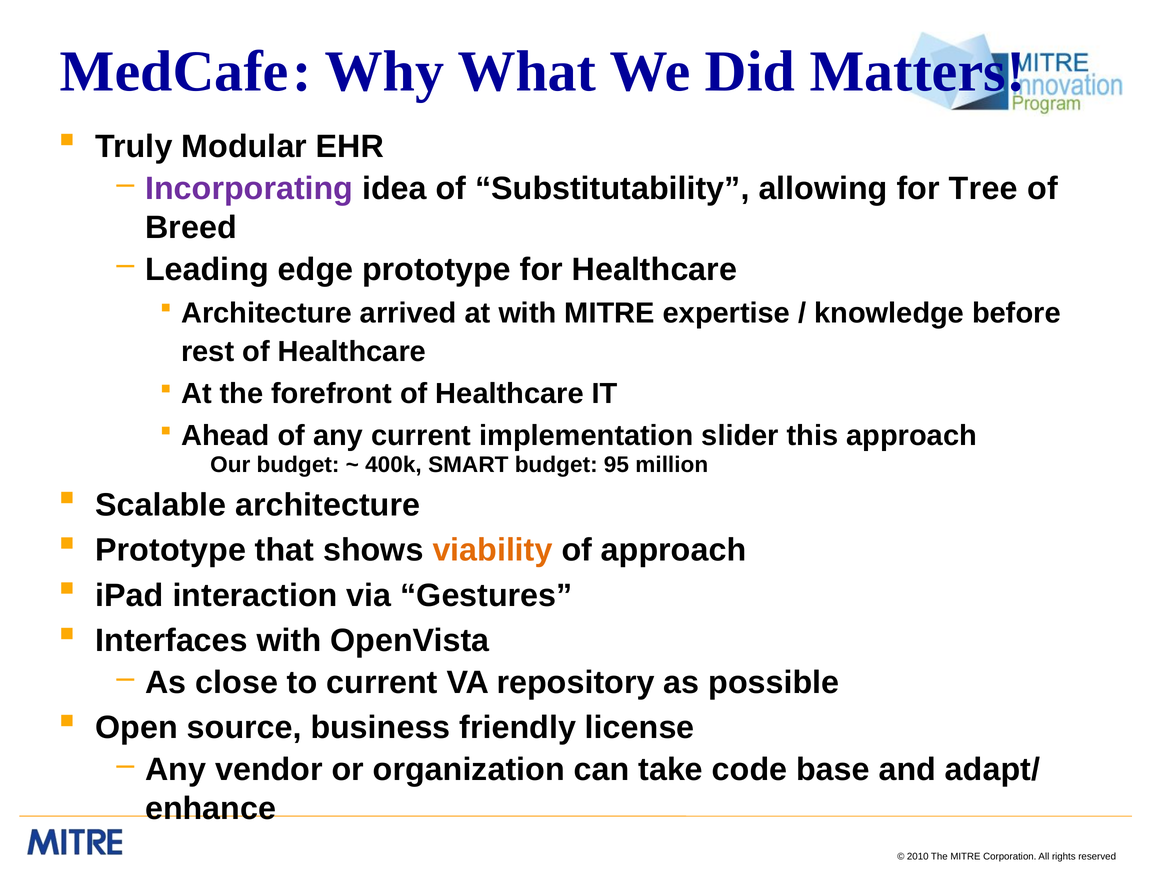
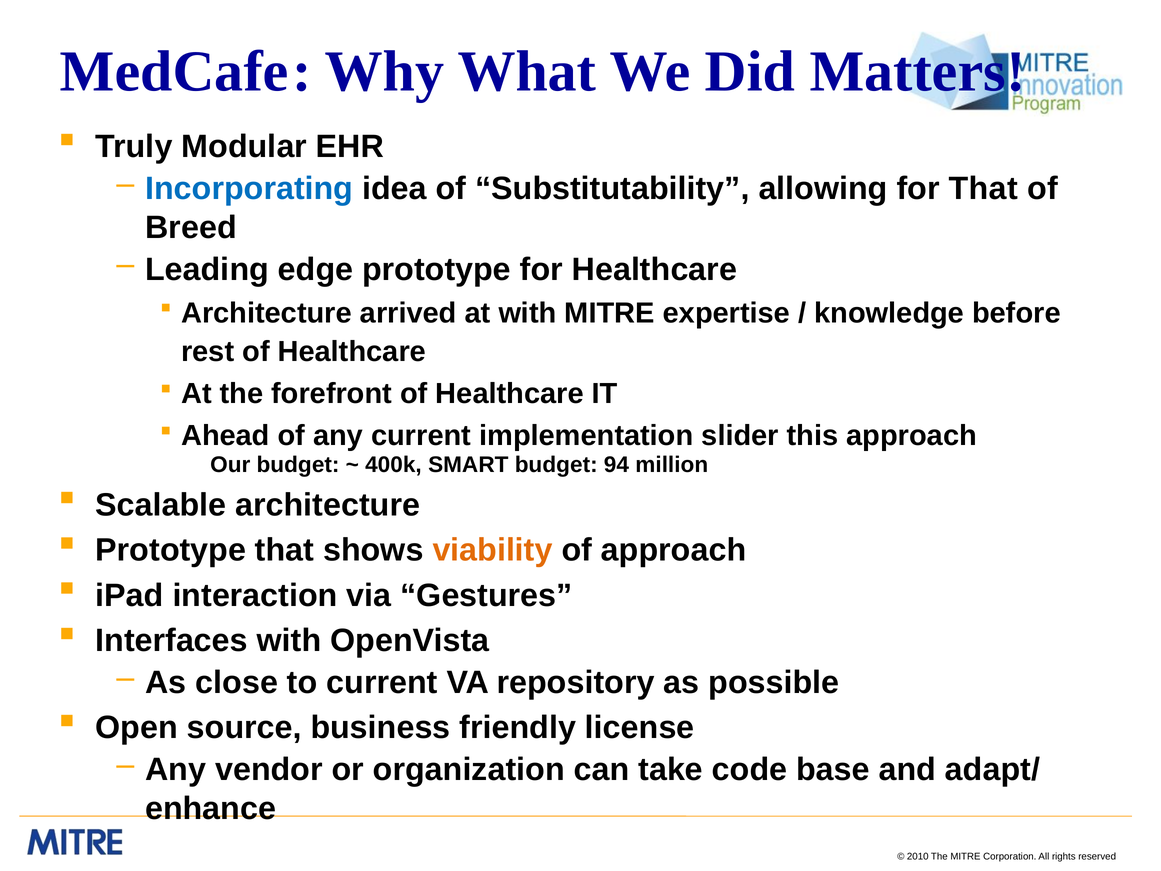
Incorporating colour: purple -> blue
for Tree: Tree -> That
95: 95 -> 94
